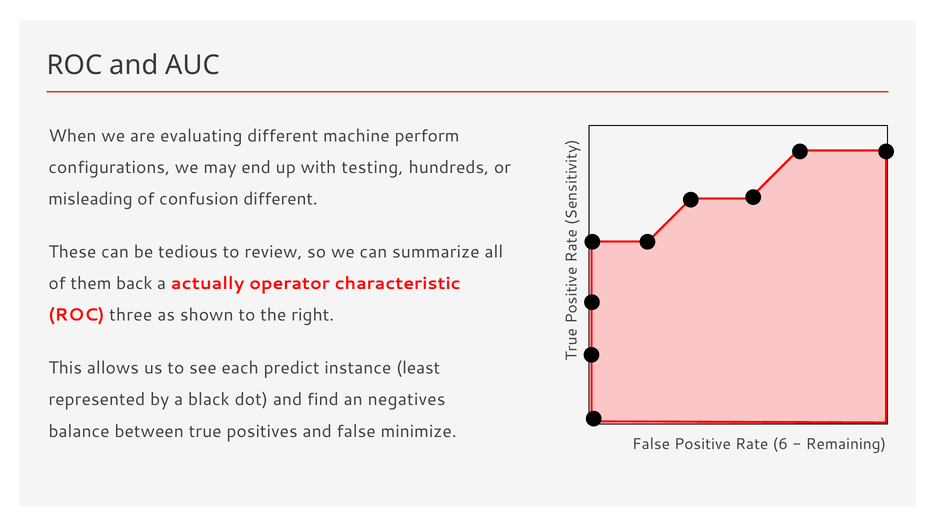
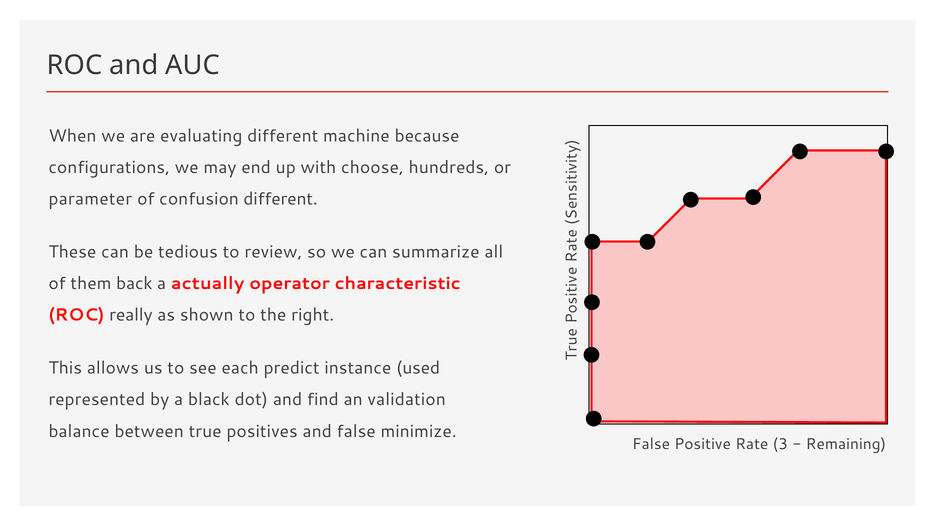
perform: perform -> because
testing: testing -> choose
misleading: misleading -> parameter
three: three -> really
least: least -> used
negatives: negatives -> validation
6: 6 -> 3
